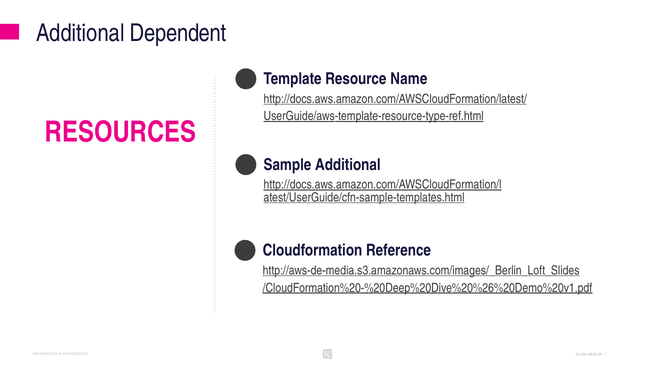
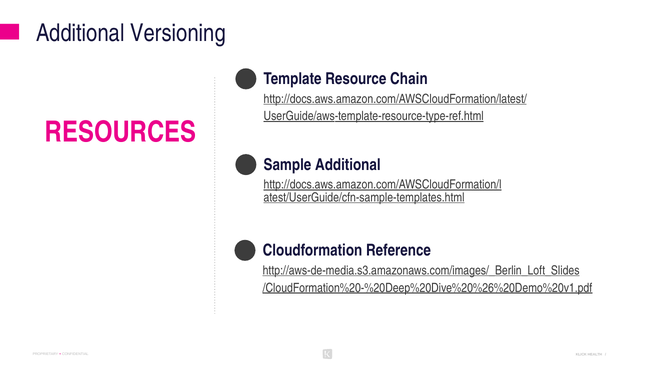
Dependent: Dependent -> Versioning
Name: Name -> Chain
